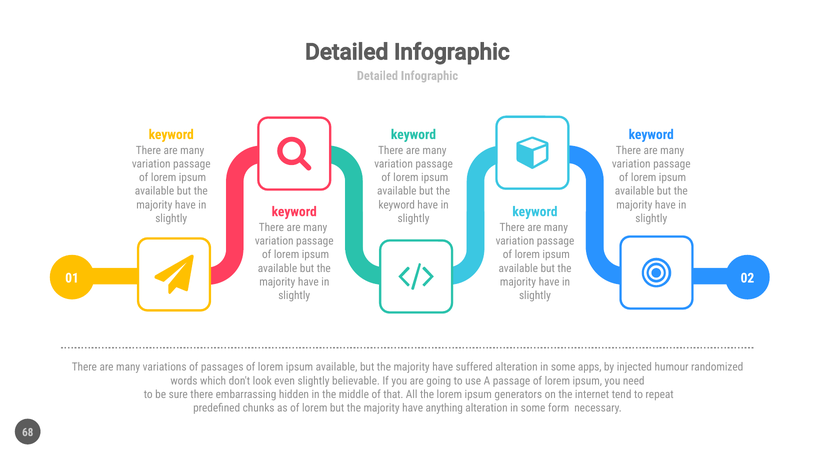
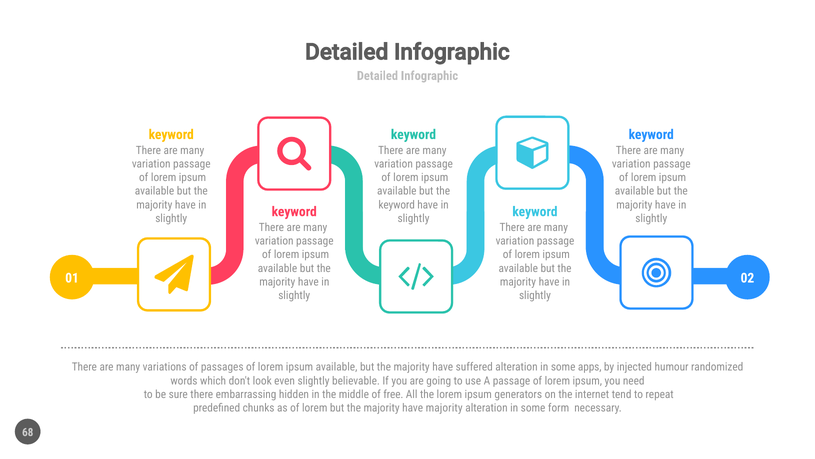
that: that -> free
have anything: anything -> majority
